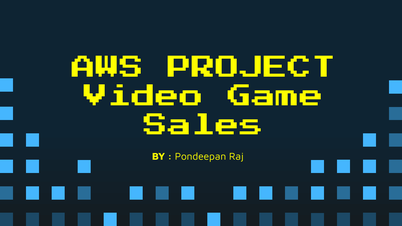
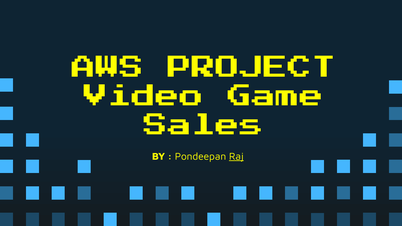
Raj underline: none -> present
